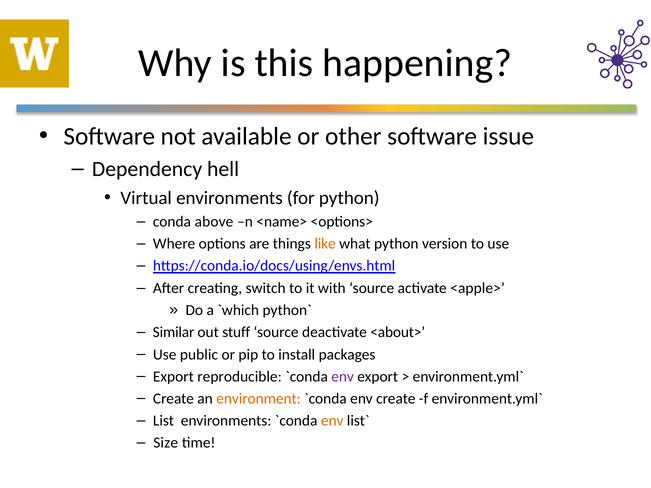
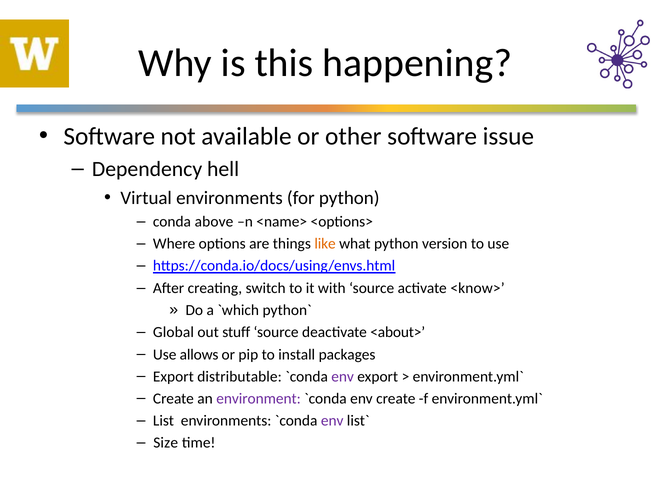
<apple>: <apple> -> <know>
Similar: Similar -> Global
public: public -> allows
reproducible: reproducible -> distributable
environment colour: orange -> purple
env at (332, 421) colour: orange -> purple
